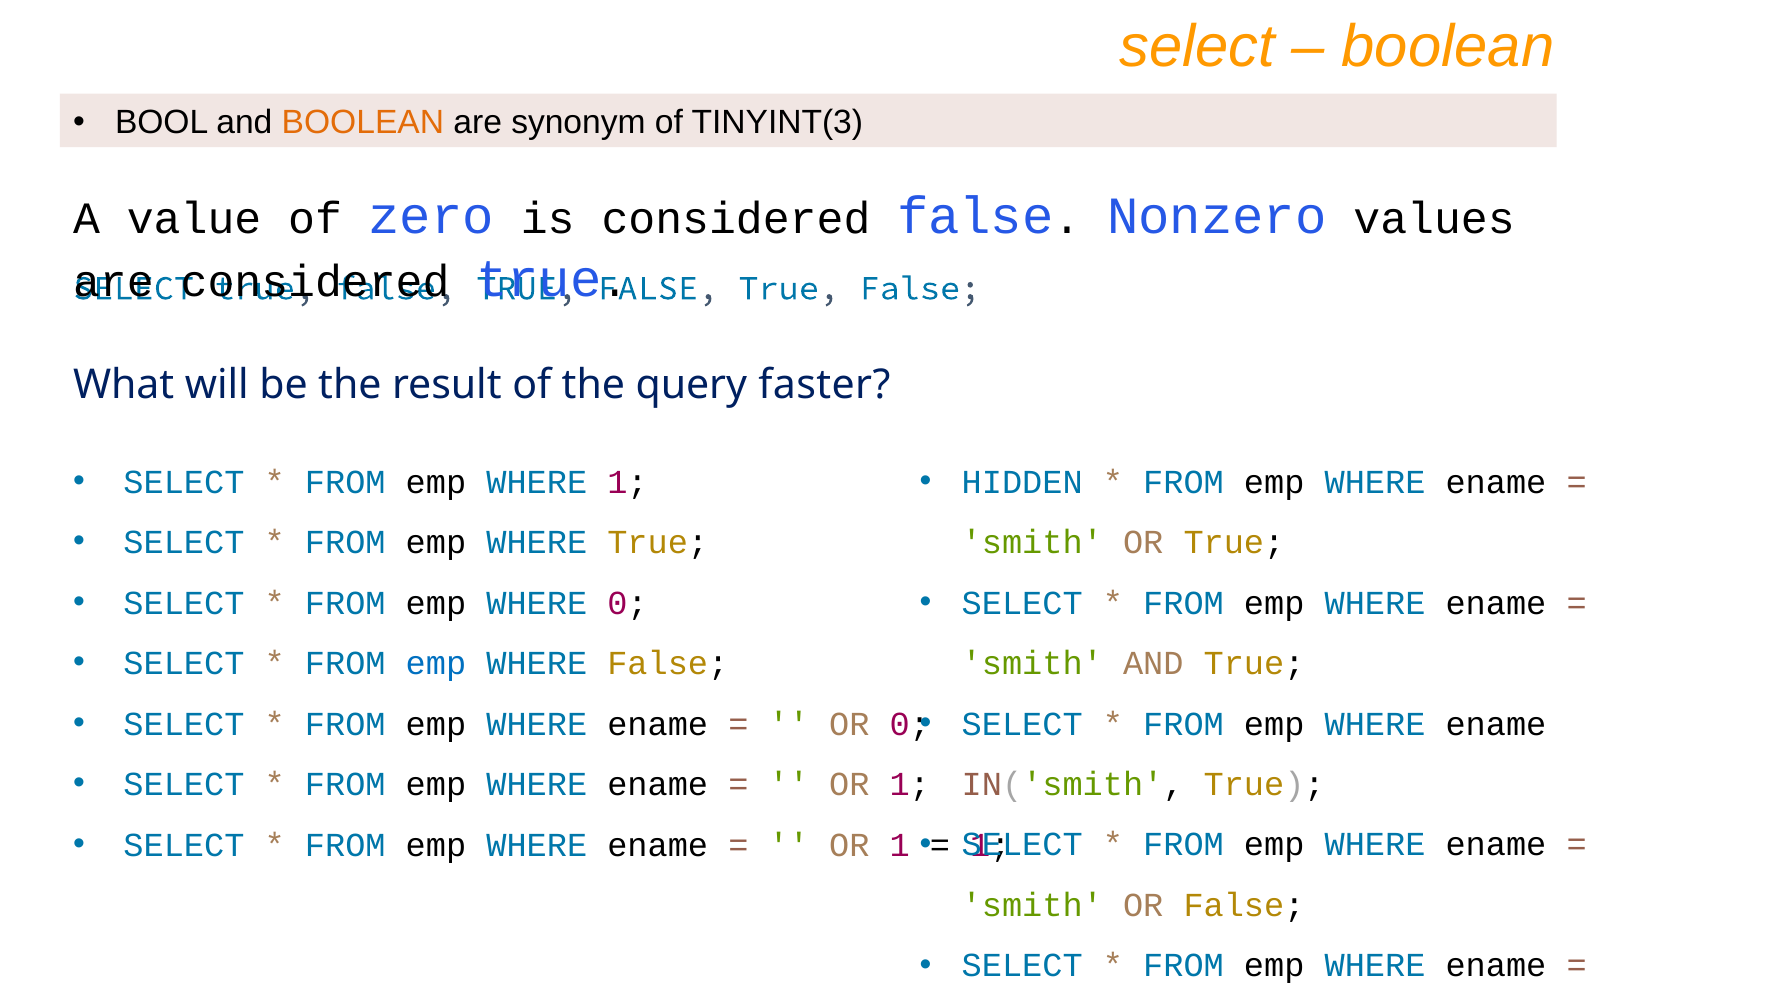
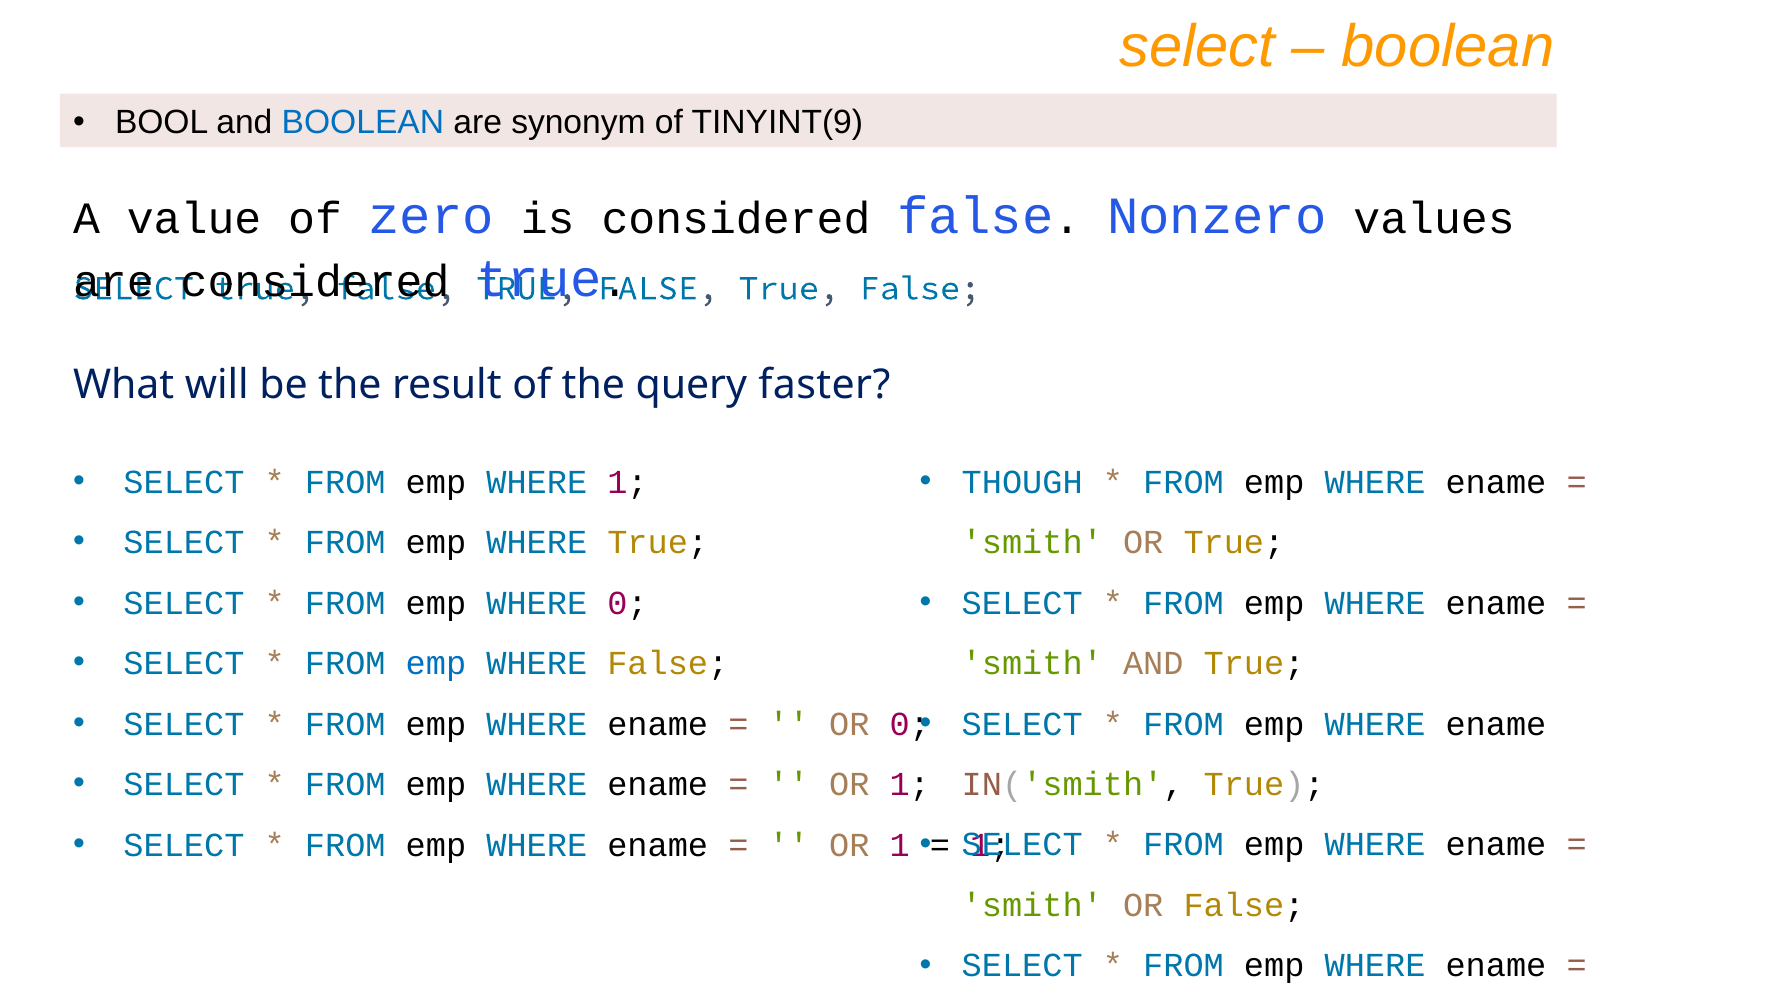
BOOLEAN at (363, 123) colour: orange -> blue
TINYINT(3: TINYINT(3 -> TINYINT(9
HIDDEN: HIDDEN -> THOUGH
